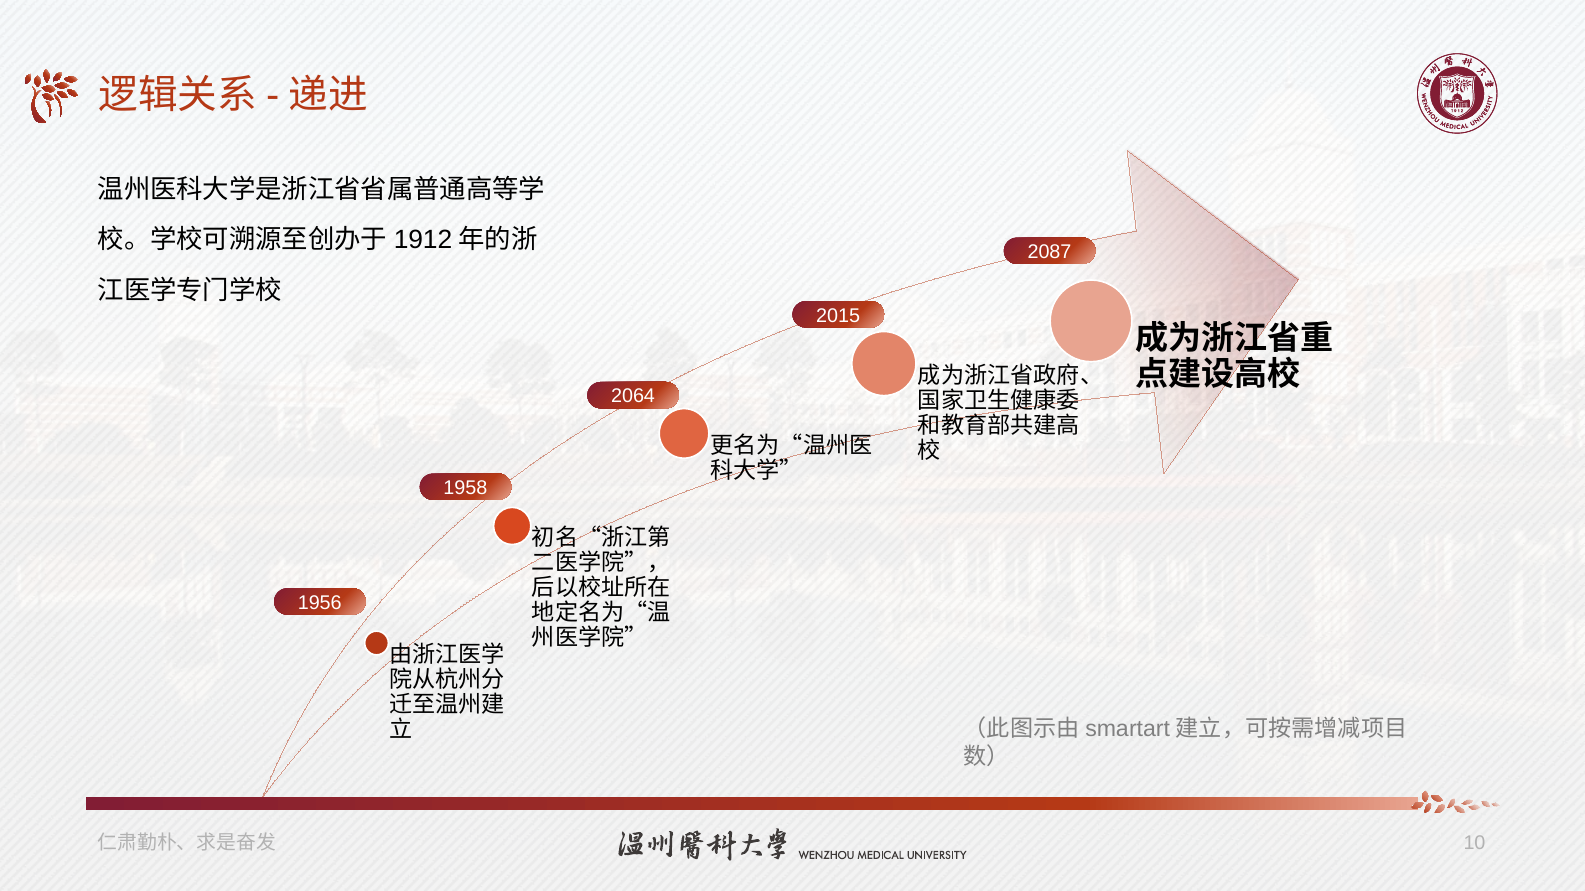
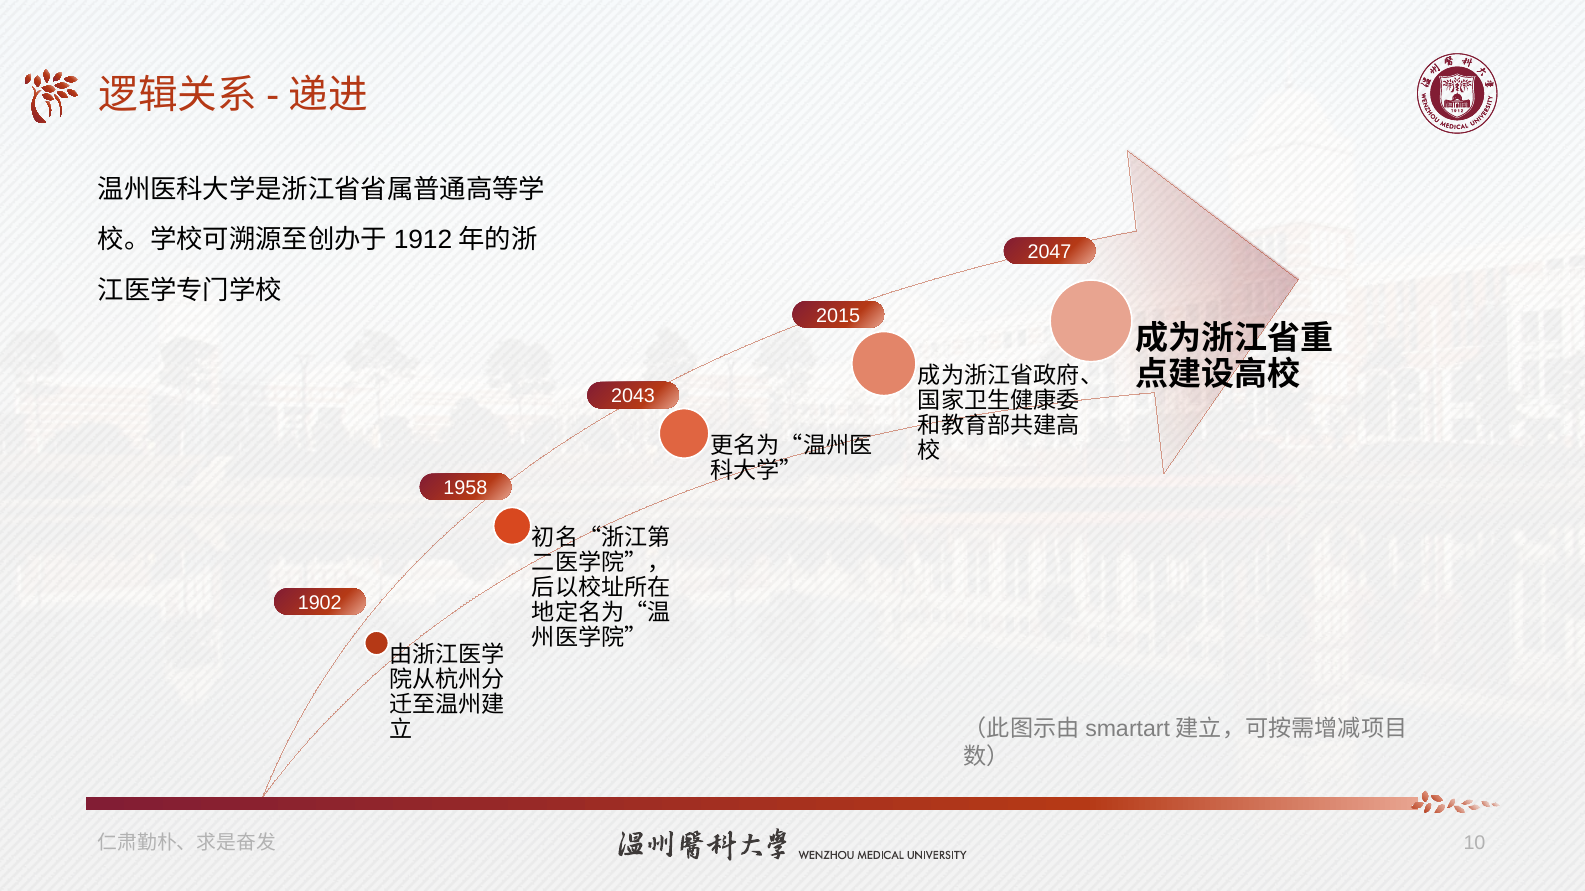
2087: 2087 -> 2047
2064: 2064 -> 2043
1956: 1956 -> 1902
